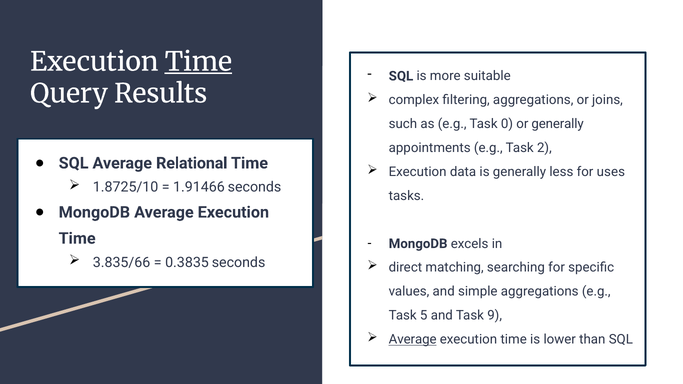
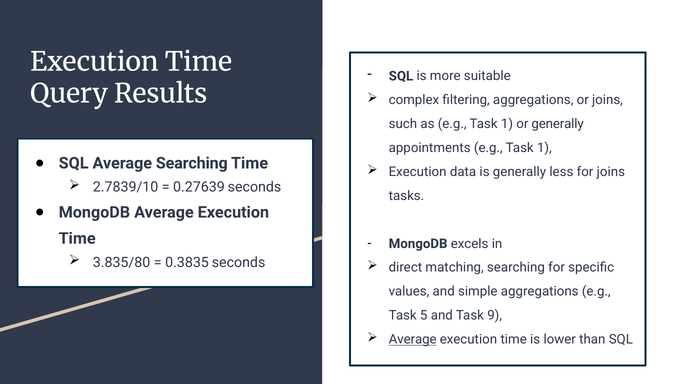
Time at (198, 62) underline: present -> none
as e.g Task 0: 0 -> 1
appointments e.g Task 2: 2 -> 1
Average Relational: Relational -> Searching
for uses: uses -> joins
1.8725/10: 1.8725/10 -> 2.7839/10
1.91466: 1.91466 -> 0.27639
3.835/66: 3.835/66 -> 3.835/80
